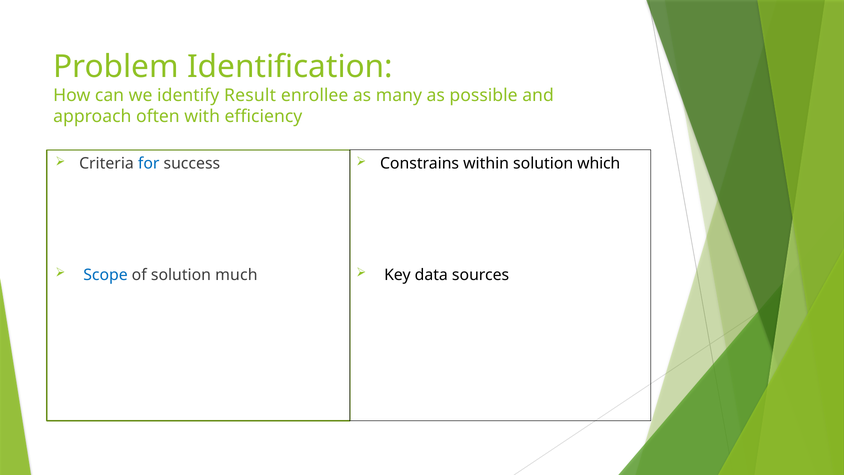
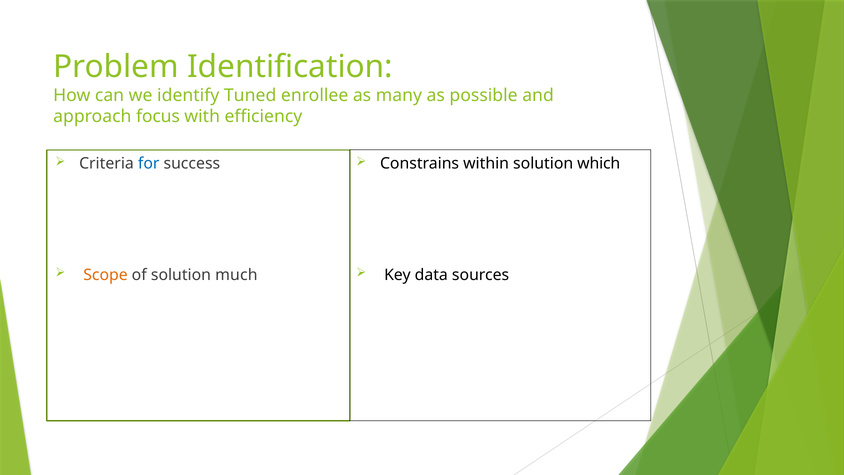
Result: Result -> Tuned
often: often -> focus
Scope colour: blue -> orange
